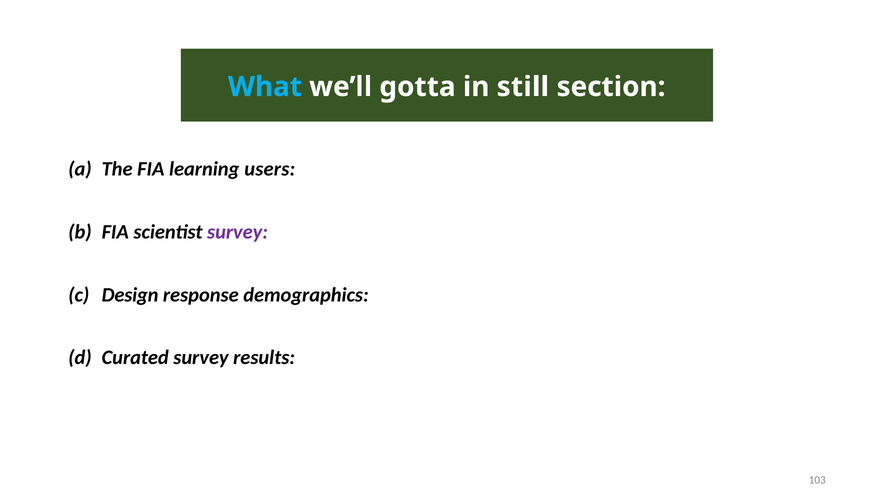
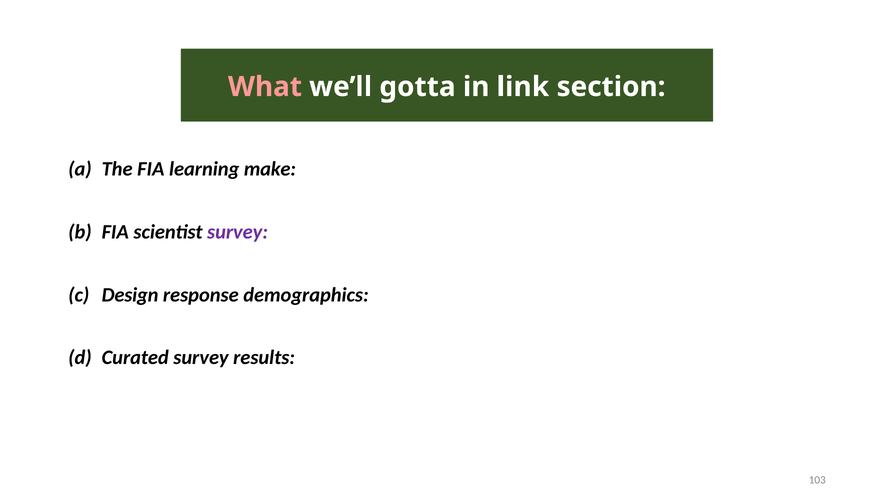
What colour: light blue -> pink
still: still -> link
users: users -> make
